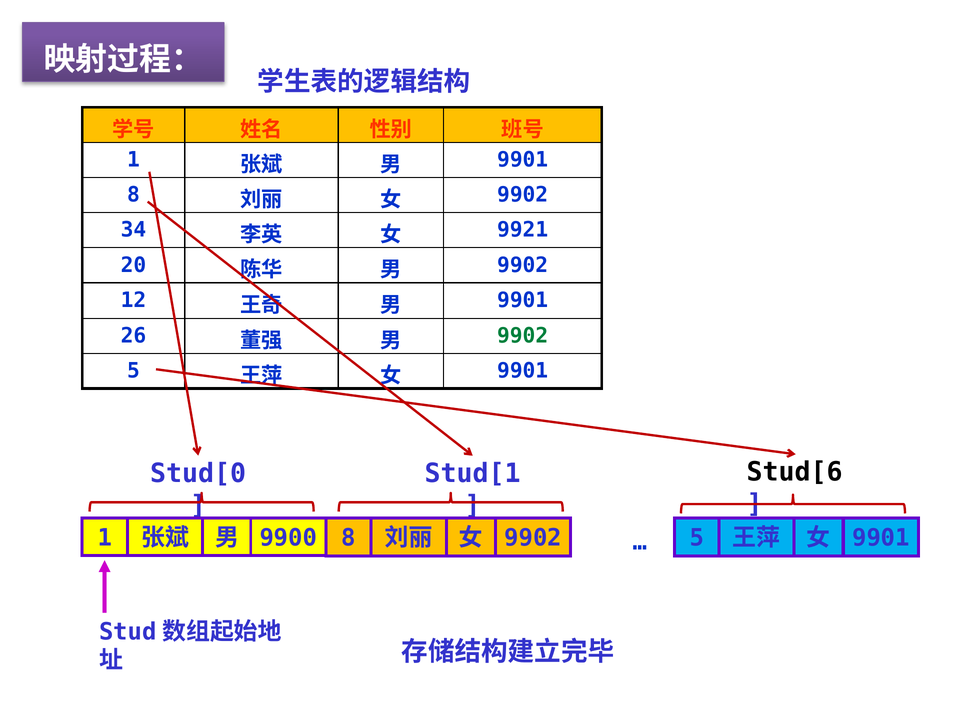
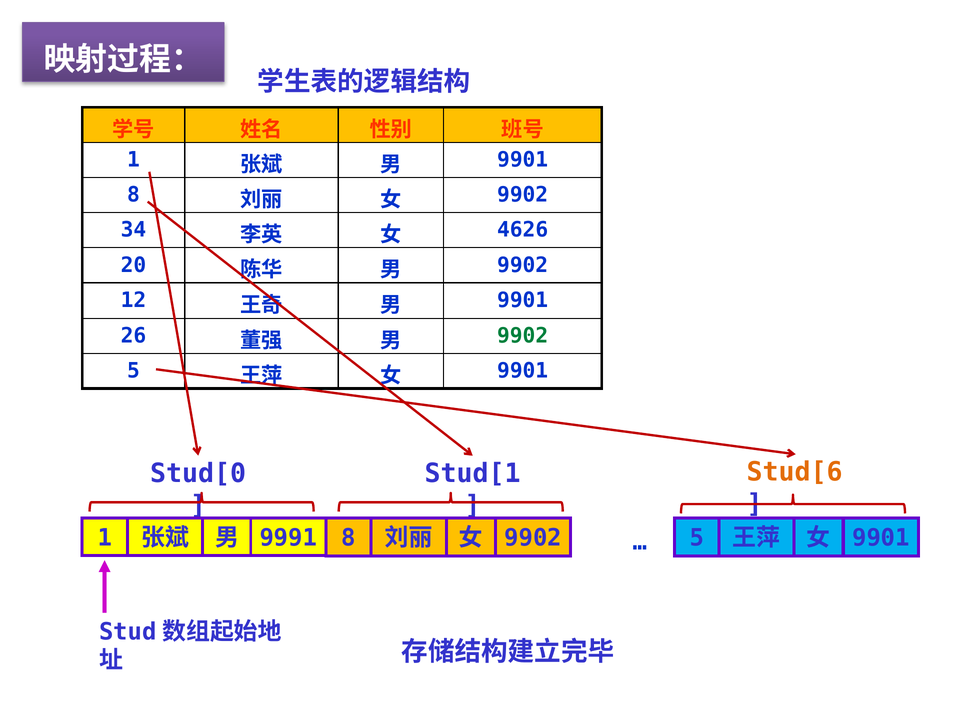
9921: 9921 -> 4626
Stud[6 colour: black -> orange
9900: 9900 -> 9991
